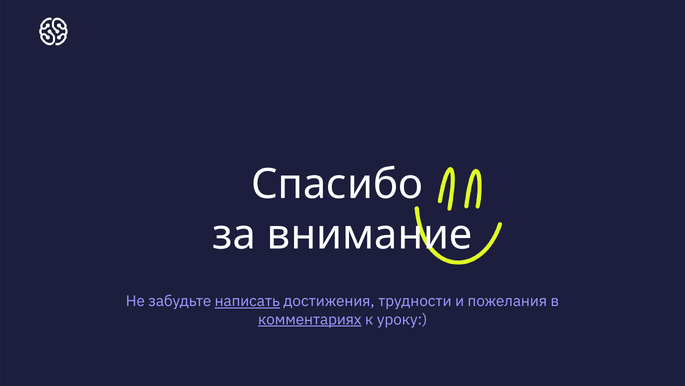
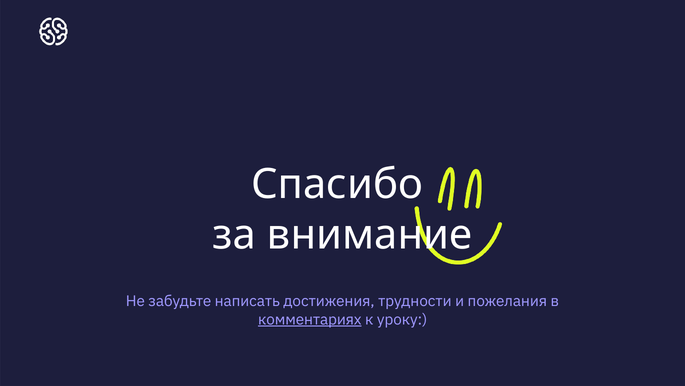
написать underline: present -> none
